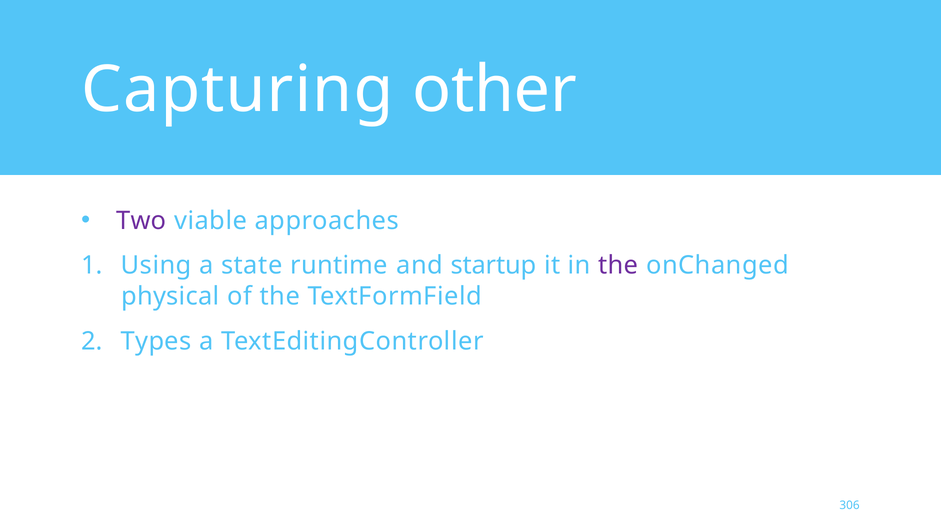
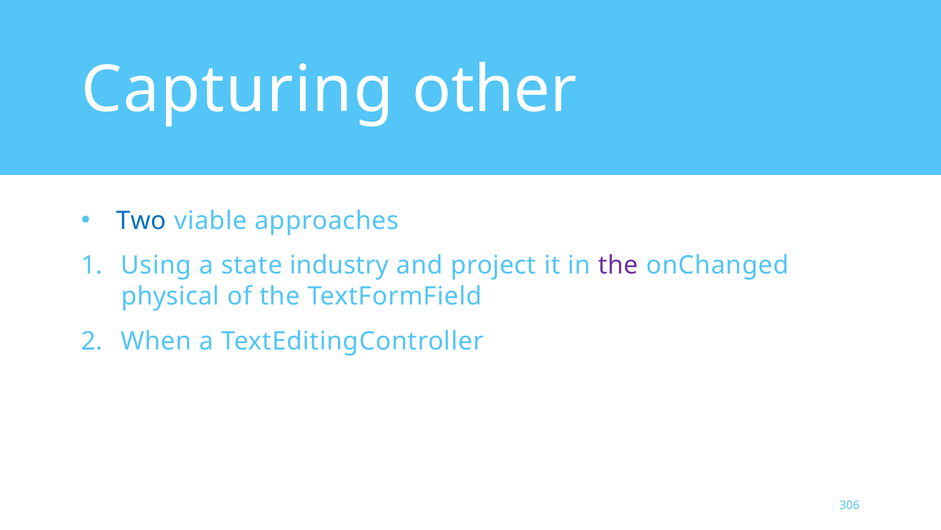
Two colour: purple -> blue
runtime: runtime -> industry
startup: startup -> project
Types: Types -> When
